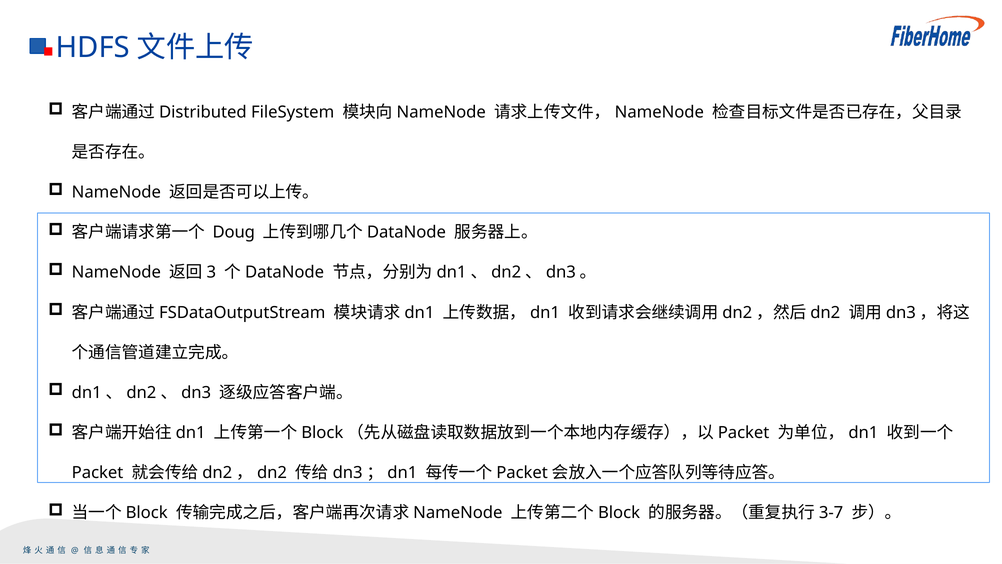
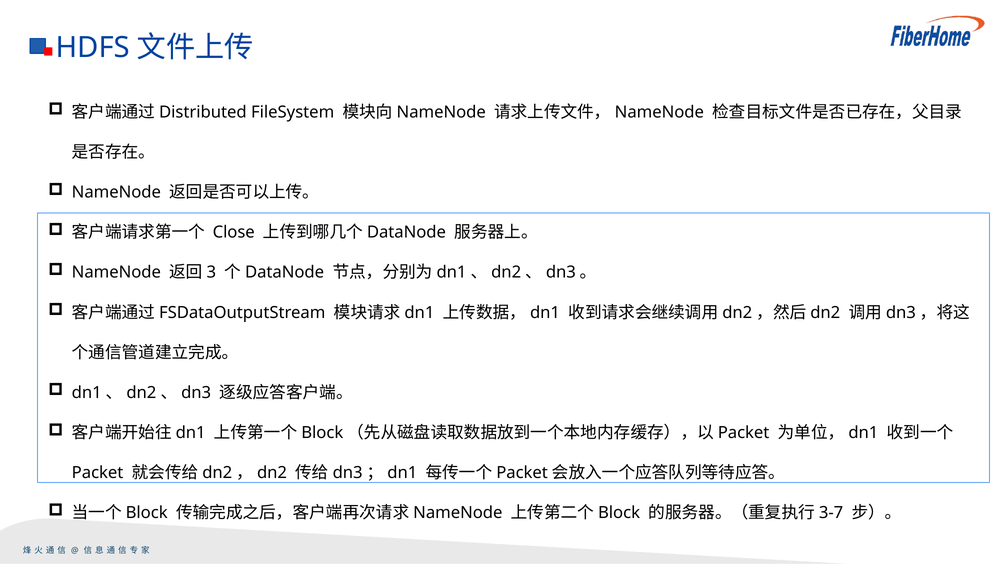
Doug: Doug -> Close
